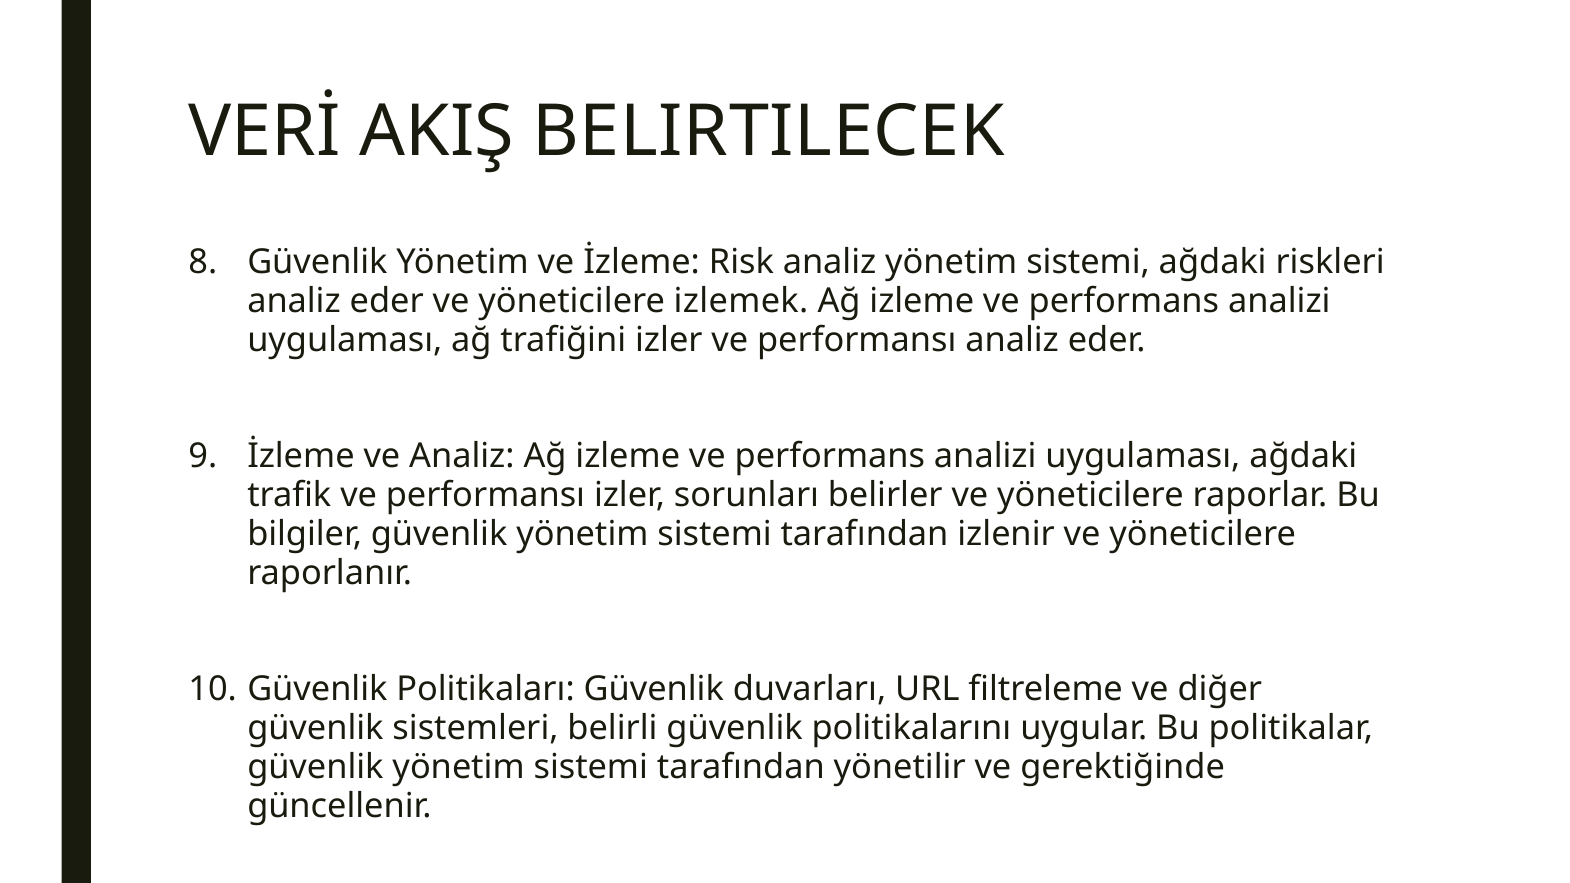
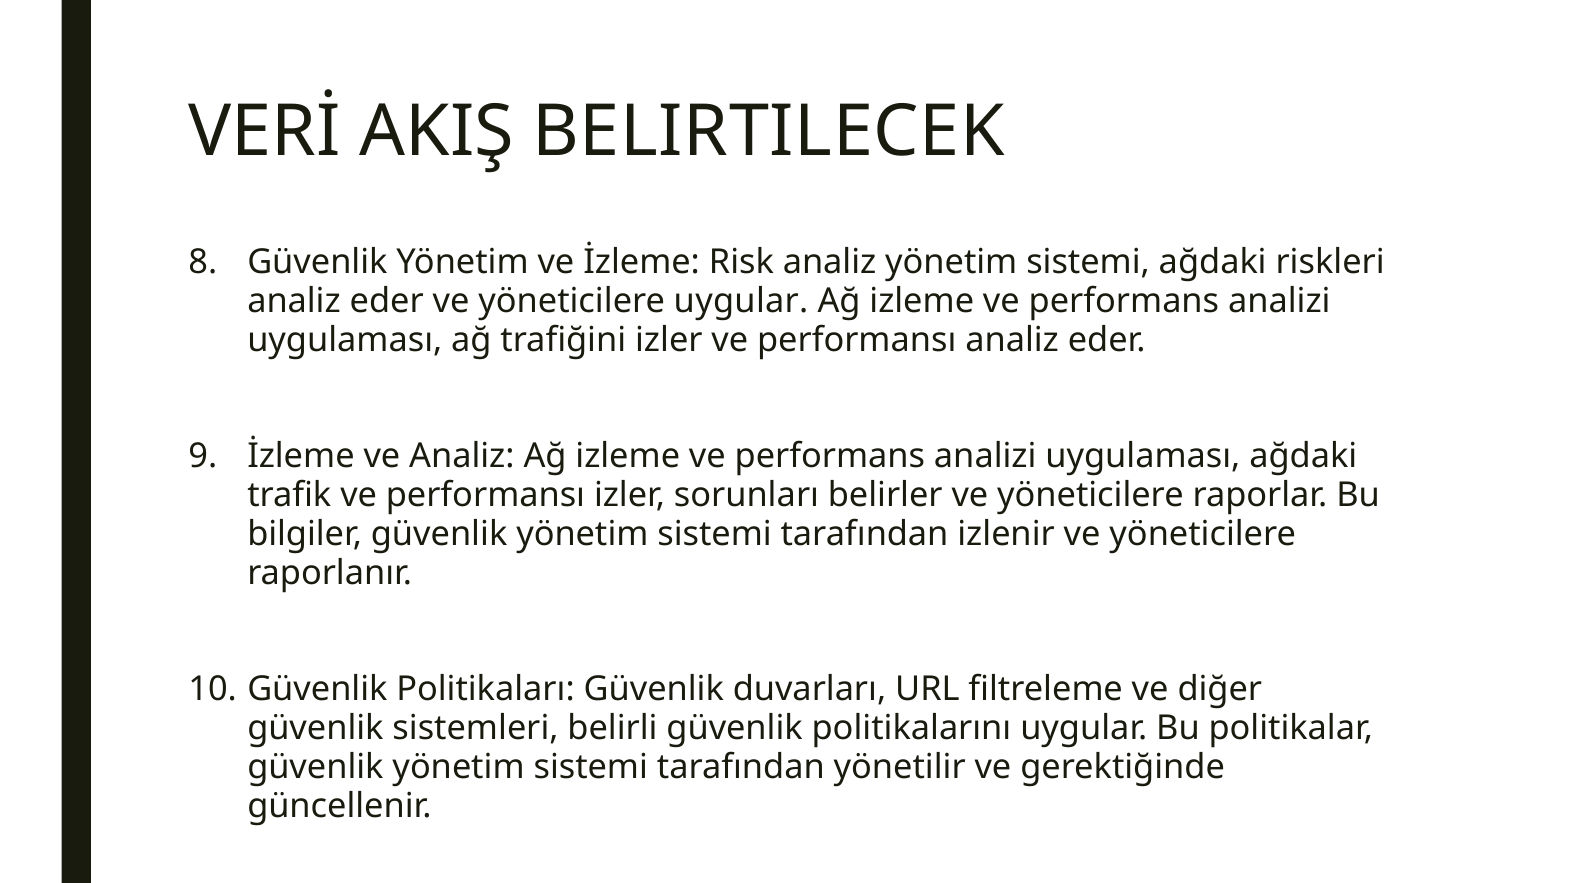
yöneticilere izlemek: izlemek -> uygular
